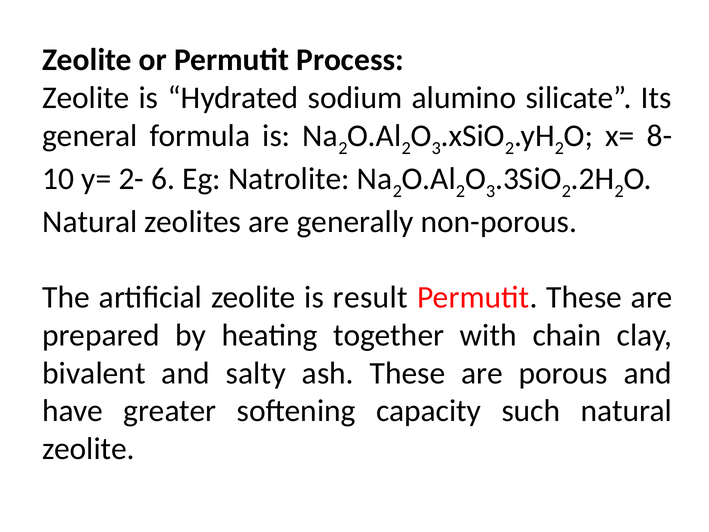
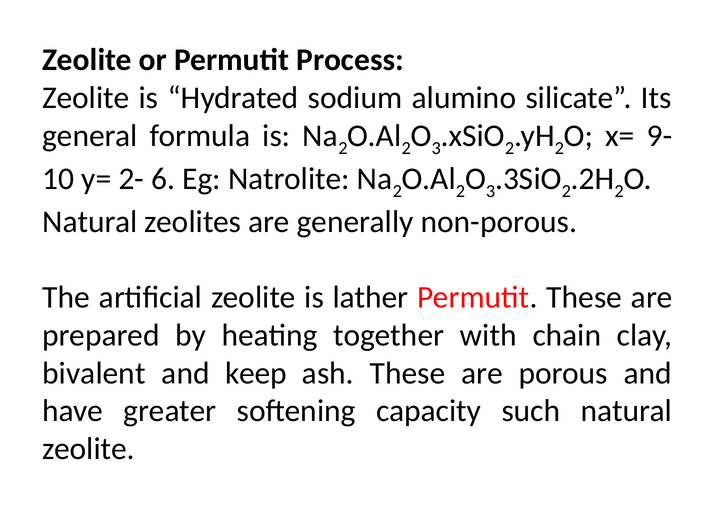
8-: 8- -> 9-
result: result -> lather
salty: salty -> keep
